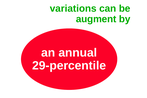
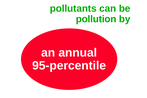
variations: variations -> pollutants
augment: augment -> pollution
29-percentile: 29-percentile -> 95-percentile
